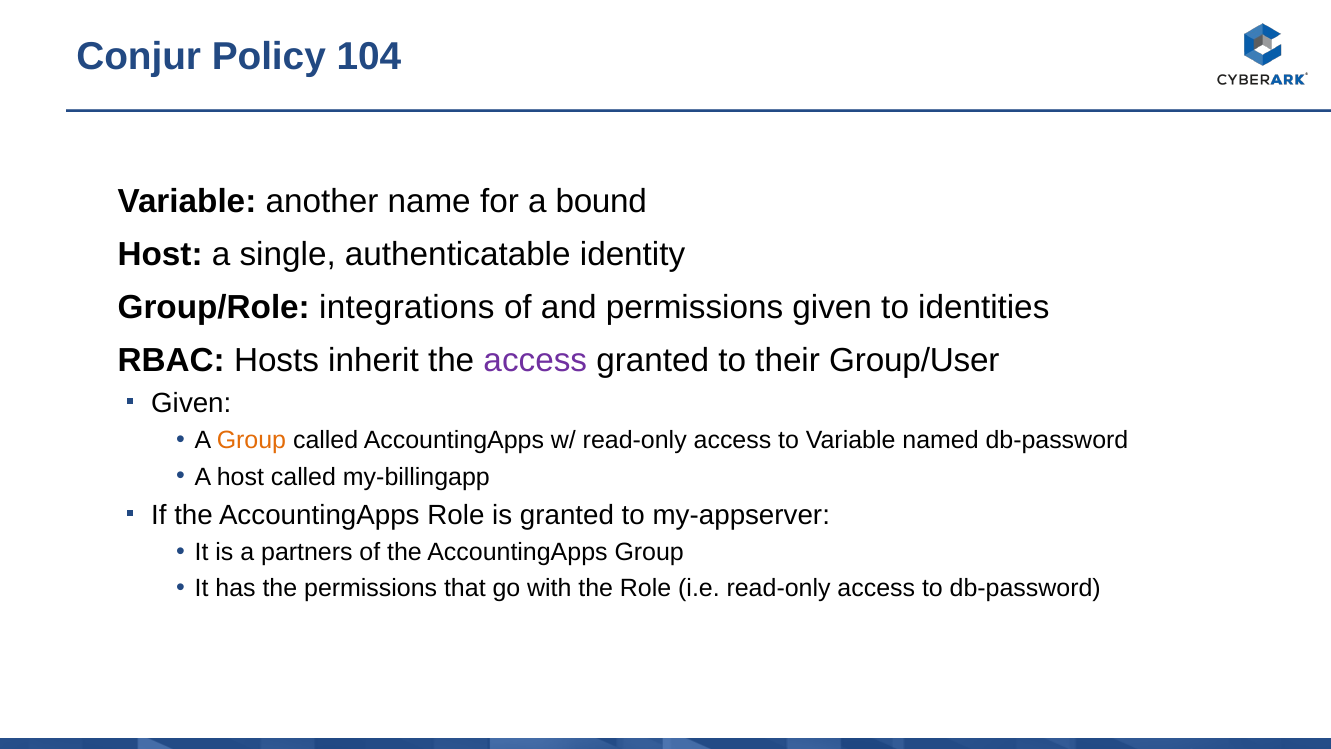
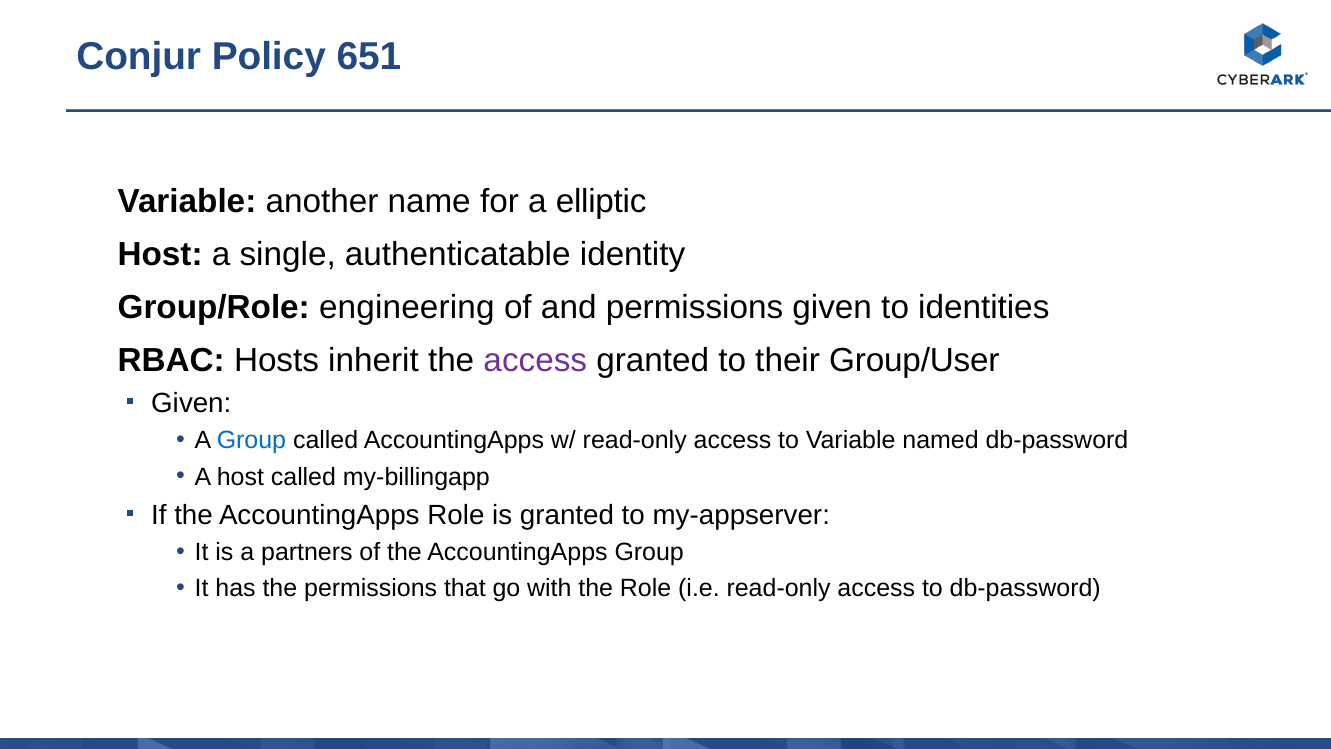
104: 104 -> 651
bound: bound -> elliptic
integrations: integrations -> engineering
Group at (251, 440) colour: orange -> blue
